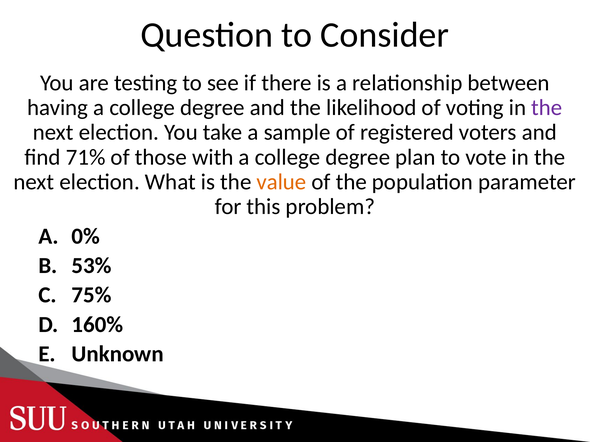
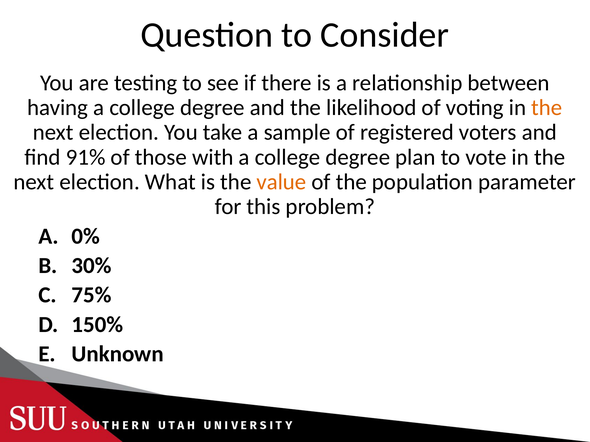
the at (547, 108) colour: purple -> orange
71%: 71% -> 91%
53%: 53% -> 30%
160%: 160% -> 150%
